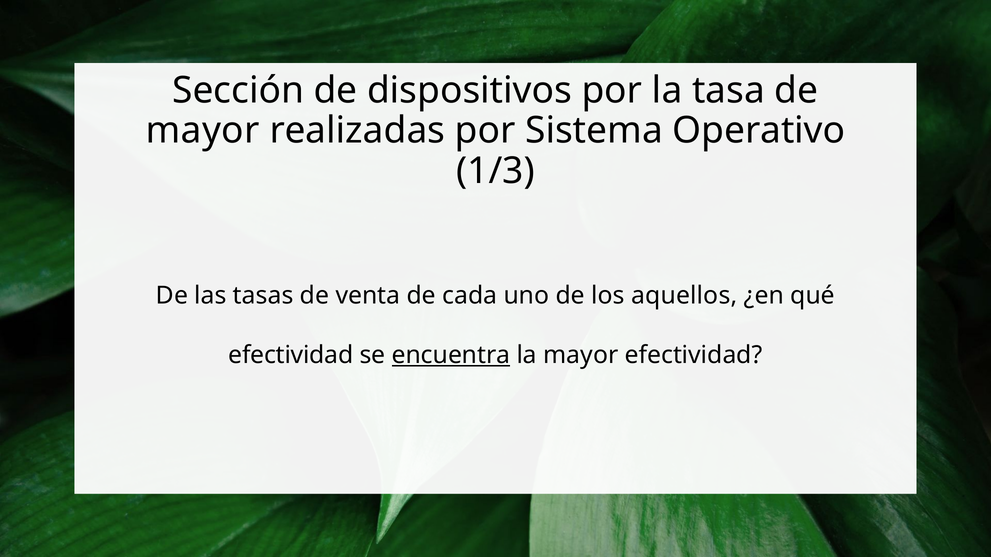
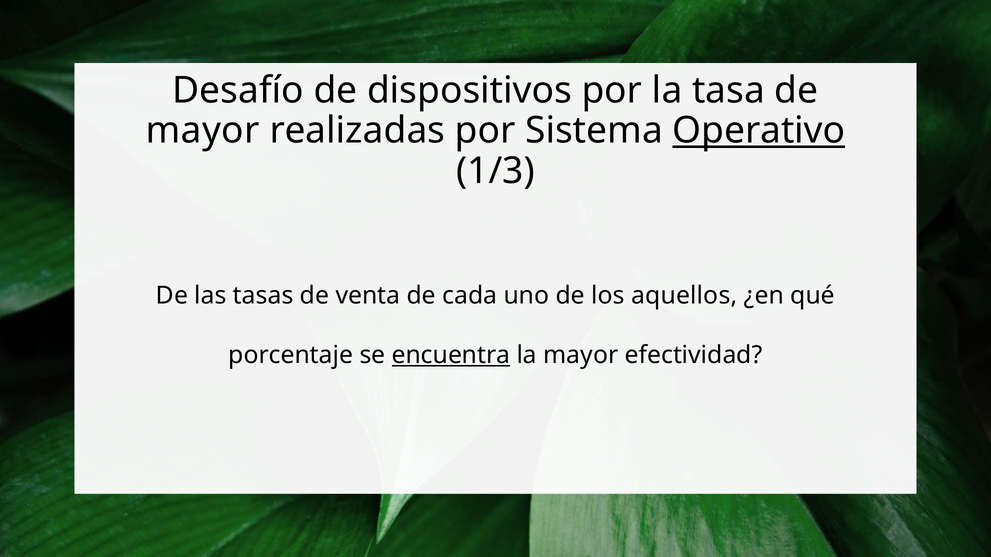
Sección: Sección -> Desafío
Operativo underline: none -> present
efectividad at (291, 355): efectividad -> porcentaje
